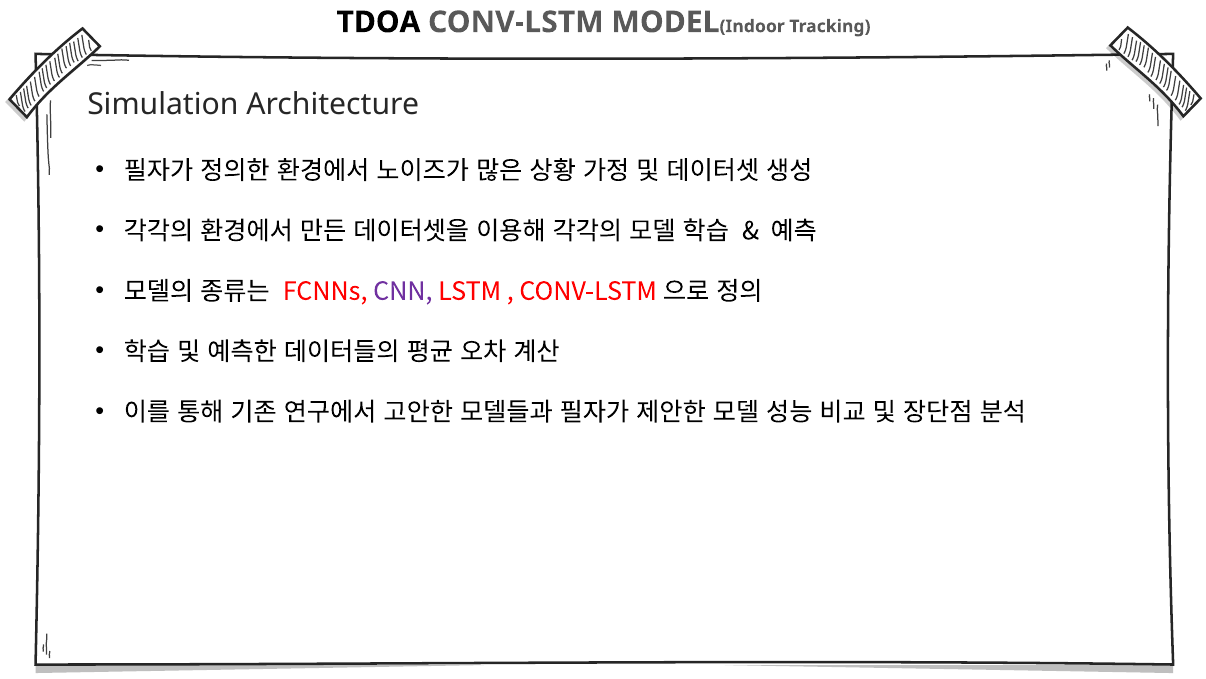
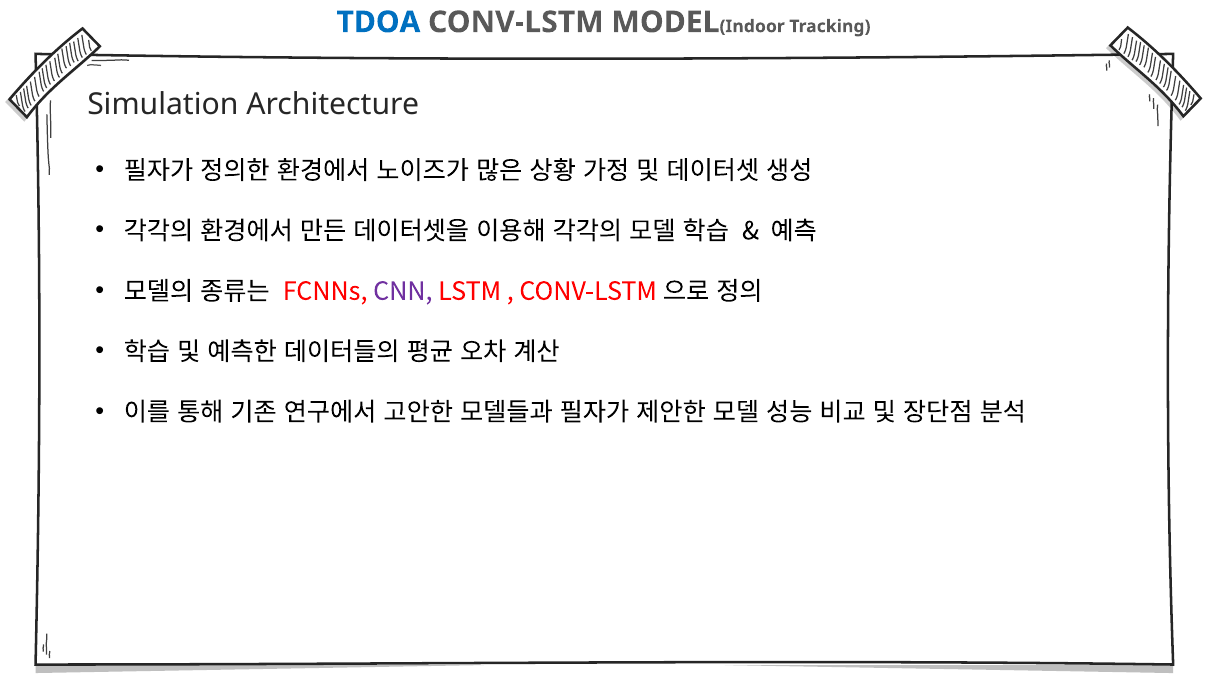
TDOA colour: black -> blue
